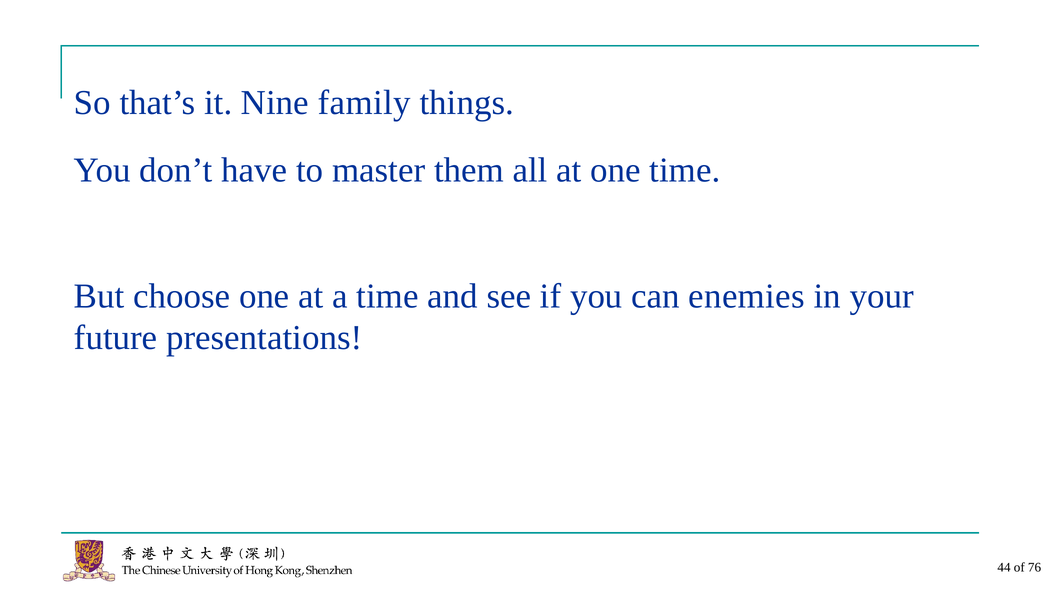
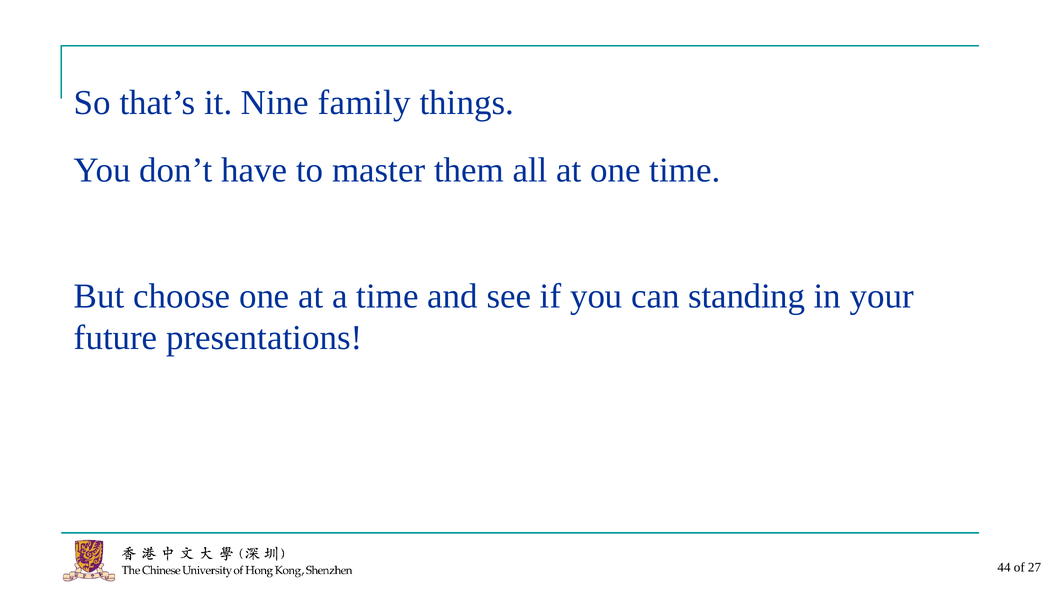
enemies: enemies -> standing
76: 76 -> 27
